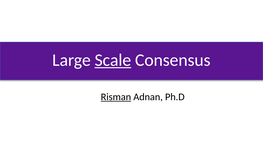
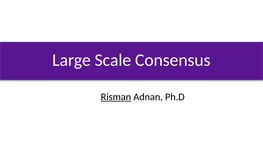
Scale underline: present -> none
